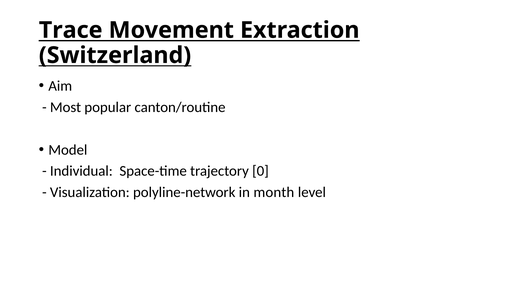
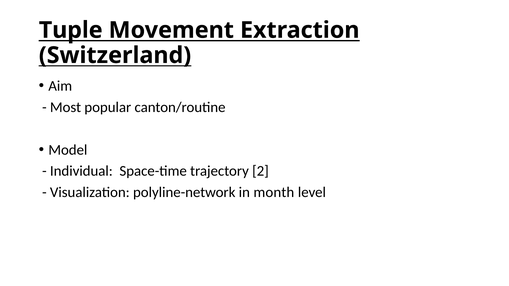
Trace: Trace -> Tuple
0: 0 -> 2
